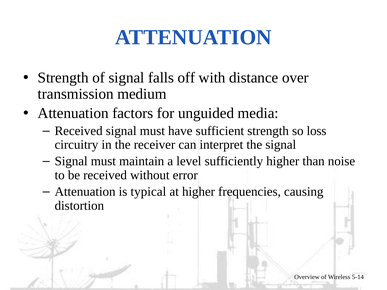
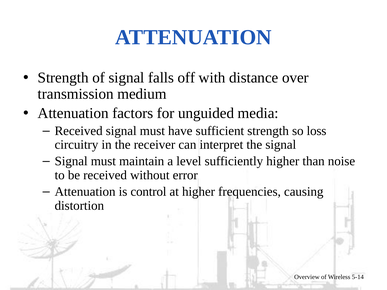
typical: typical -> control
